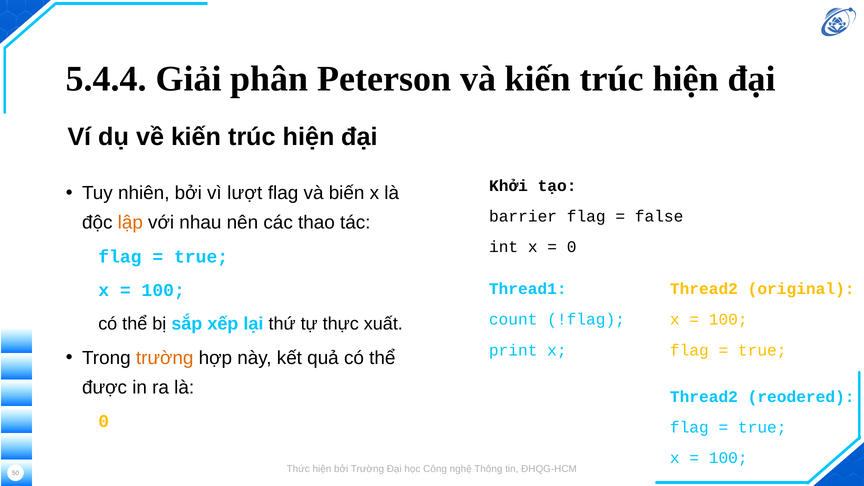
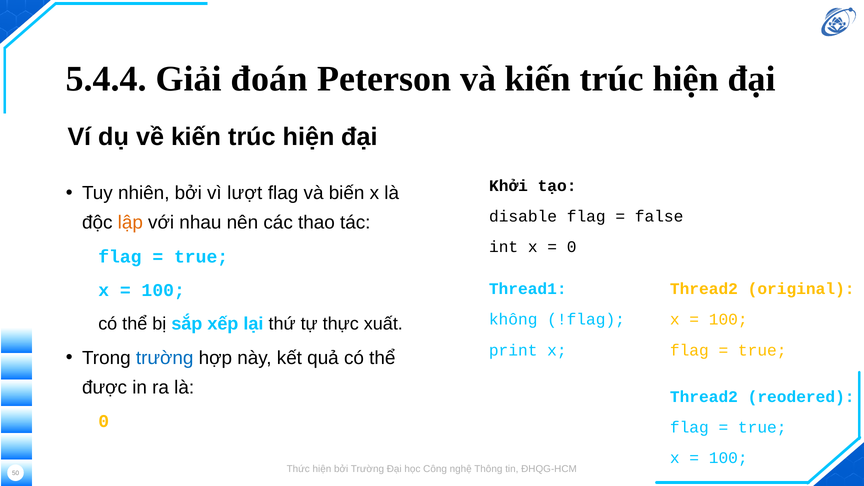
phân: phân -> đoán
barrier: barrier -> disable
count: count -> không
trường at (165, 358) colour: orange -> blue
